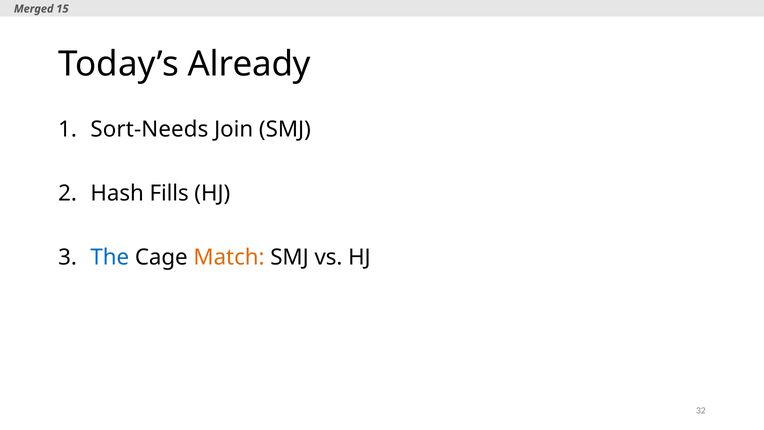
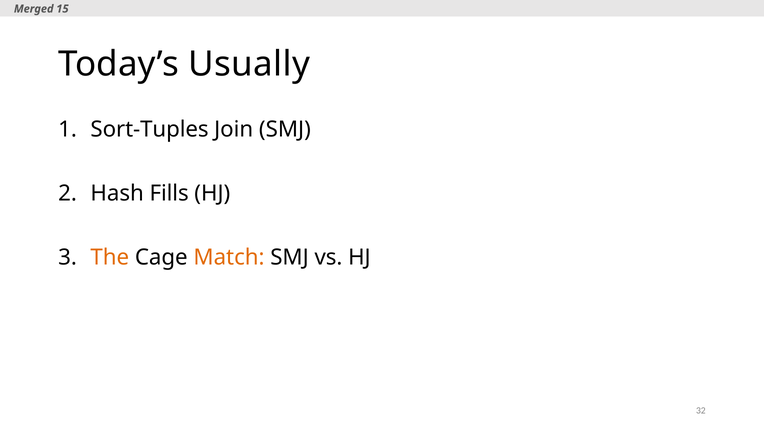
Already: Already -> Usually
Sort-Needs: Sort-Needs -> Sort-Tuples
The colour: blue -> orange
